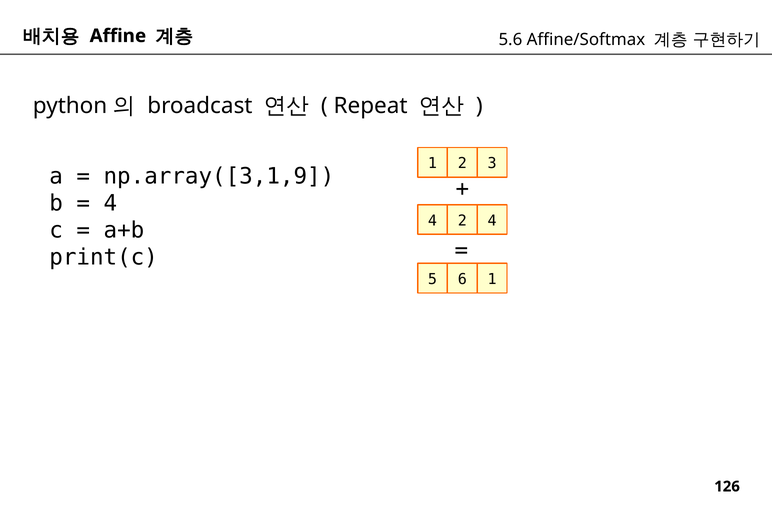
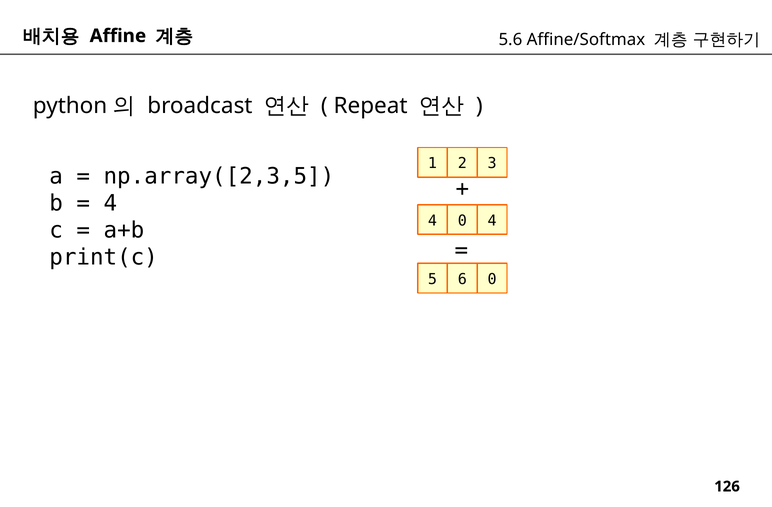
np.array([3,1,9: np.array([3,1,9 -> np.array([2,3,5
4 2: 2 -> 0
6 1: 1 -> 0
